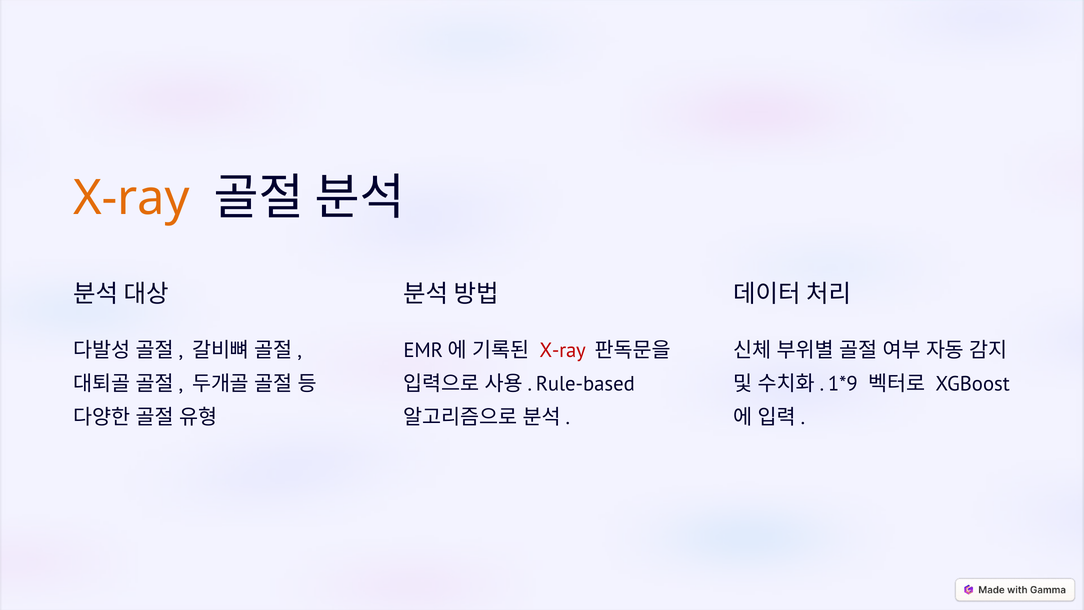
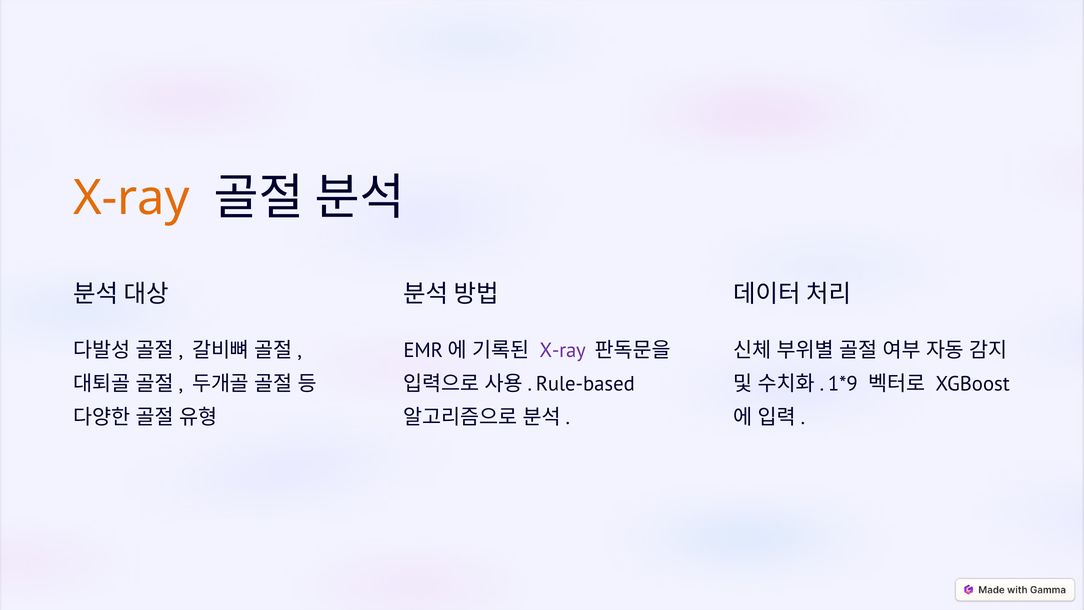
X-ray at (563, 350) colour: red -> purple
